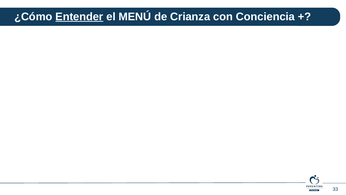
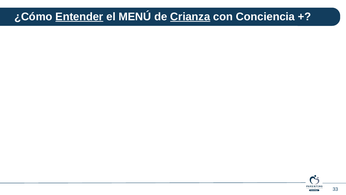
Crianza underline: none -> present
